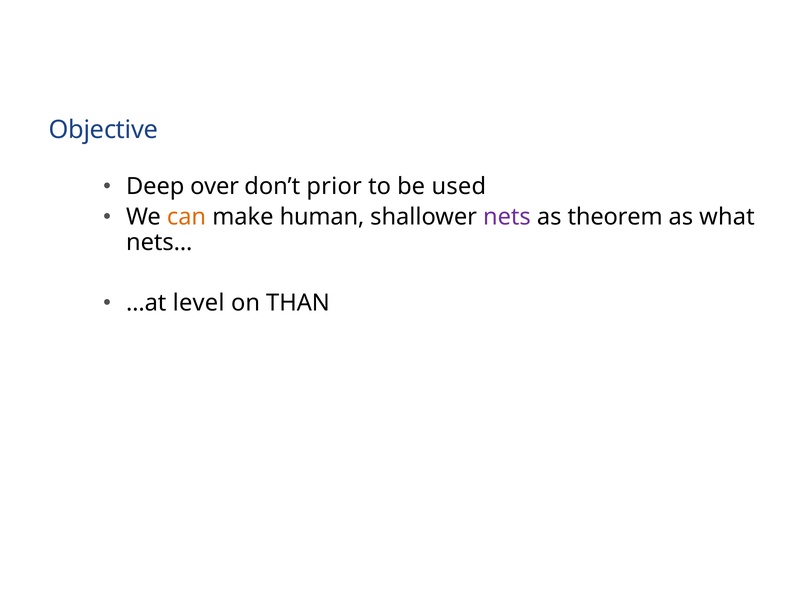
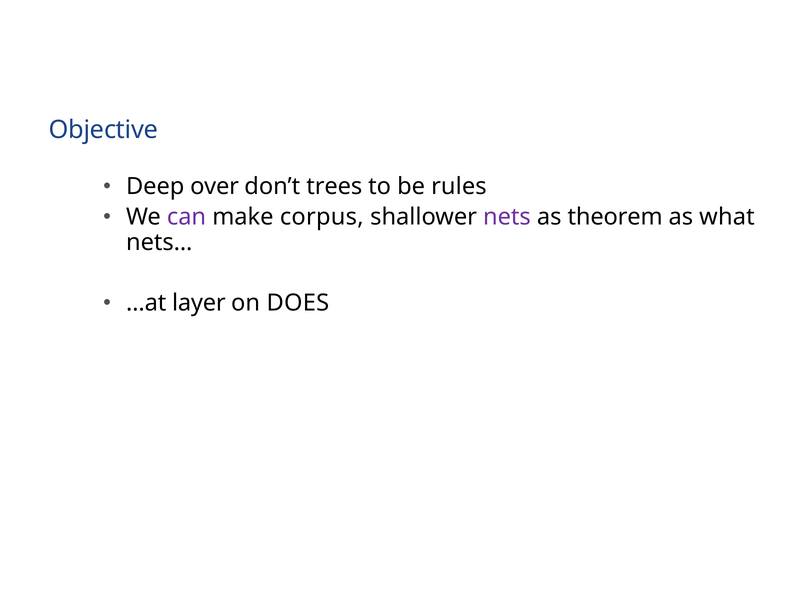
prior: prior -> trees
used: used -> rules
can colour: orange -> purple
human: human -> corpus
level: level -> layer
THAN: THAN -> DOES
